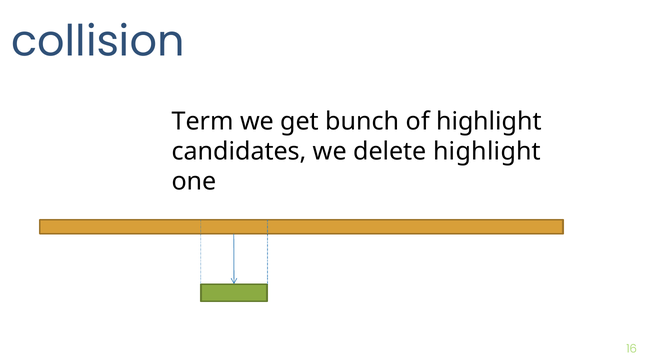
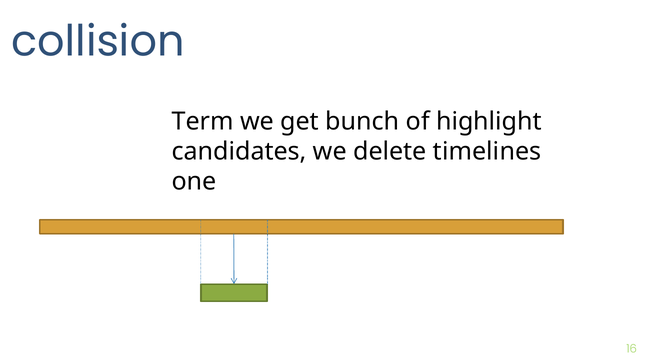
delete highlight: highlight -> timelines
